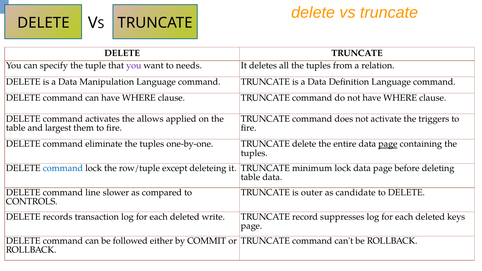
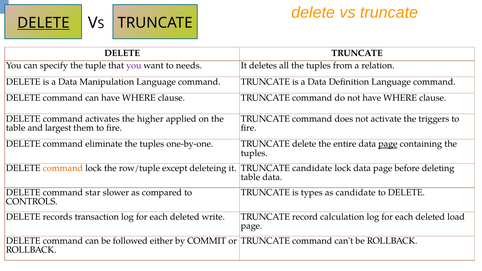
DELETE at (43, 23) underline: none -> present
allows: allows -> higher
command at (63, 168) colour: blue -> orange
TRUNCATE minimum: minimum -> candidate
line: line -> star
outer: outer -> types
suppresses: suppresses -> calculation
keys: keys -> load
